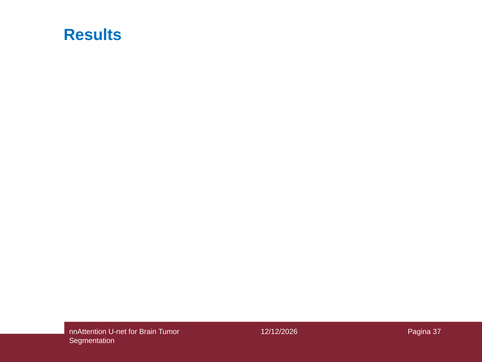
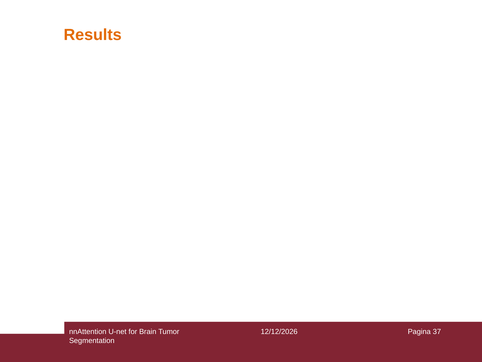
Results colour: blue -> orange
